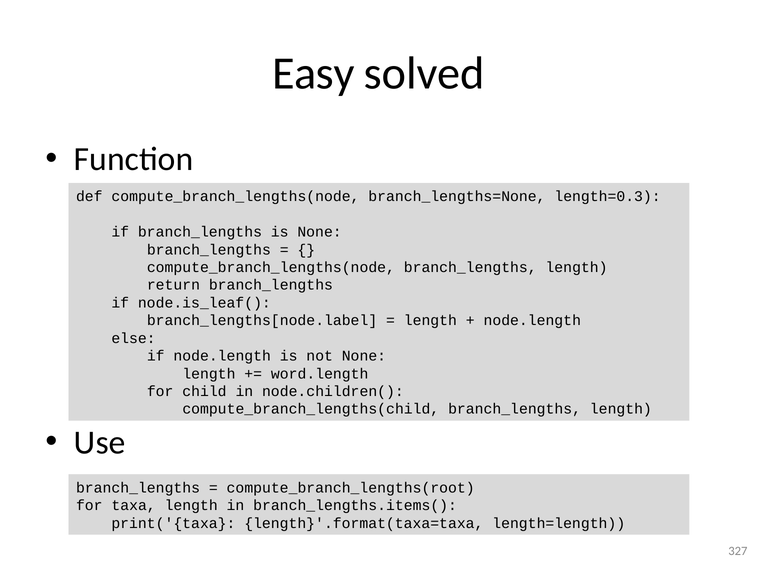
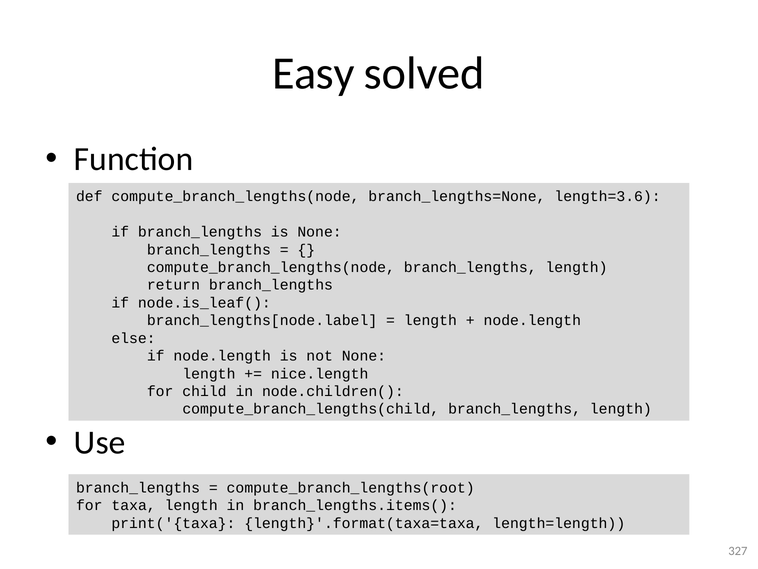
length=0.3: length=0.3 -> length=3.6
word.length: word.length -> nice.length
